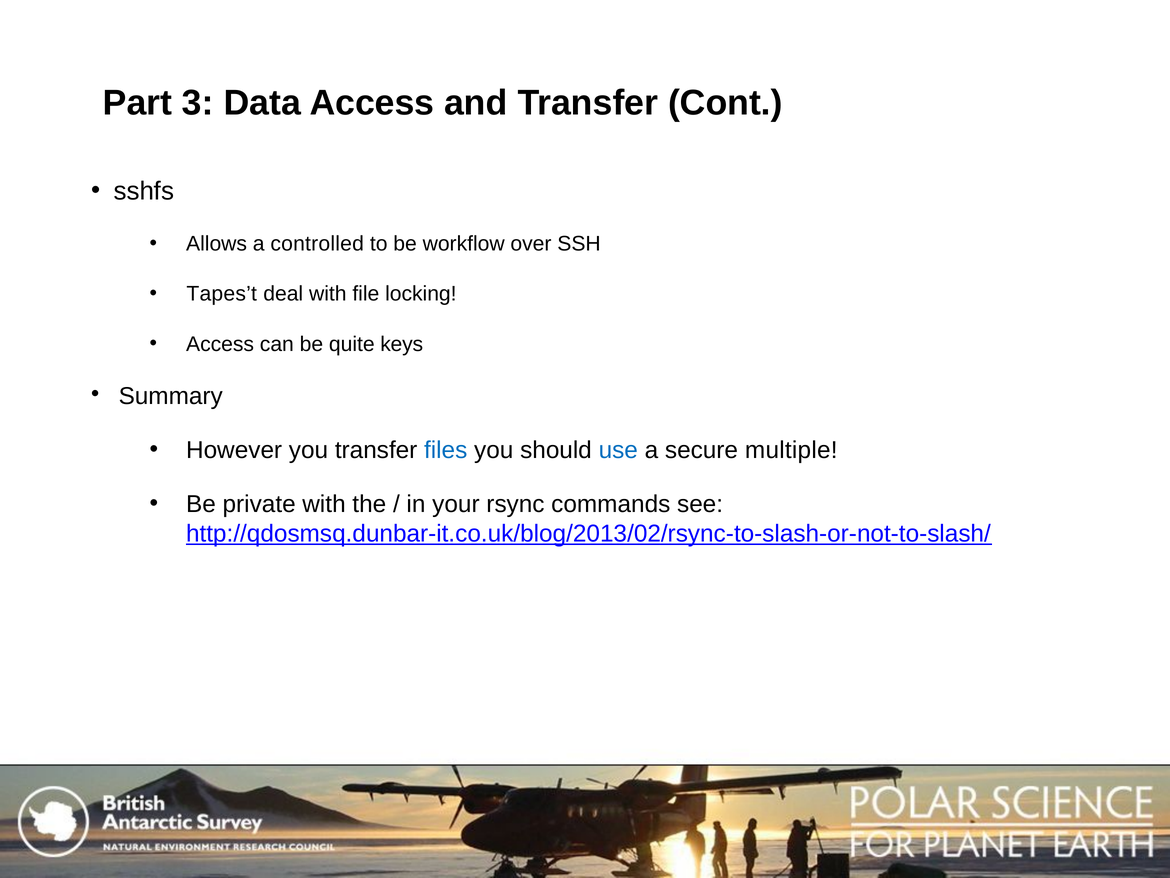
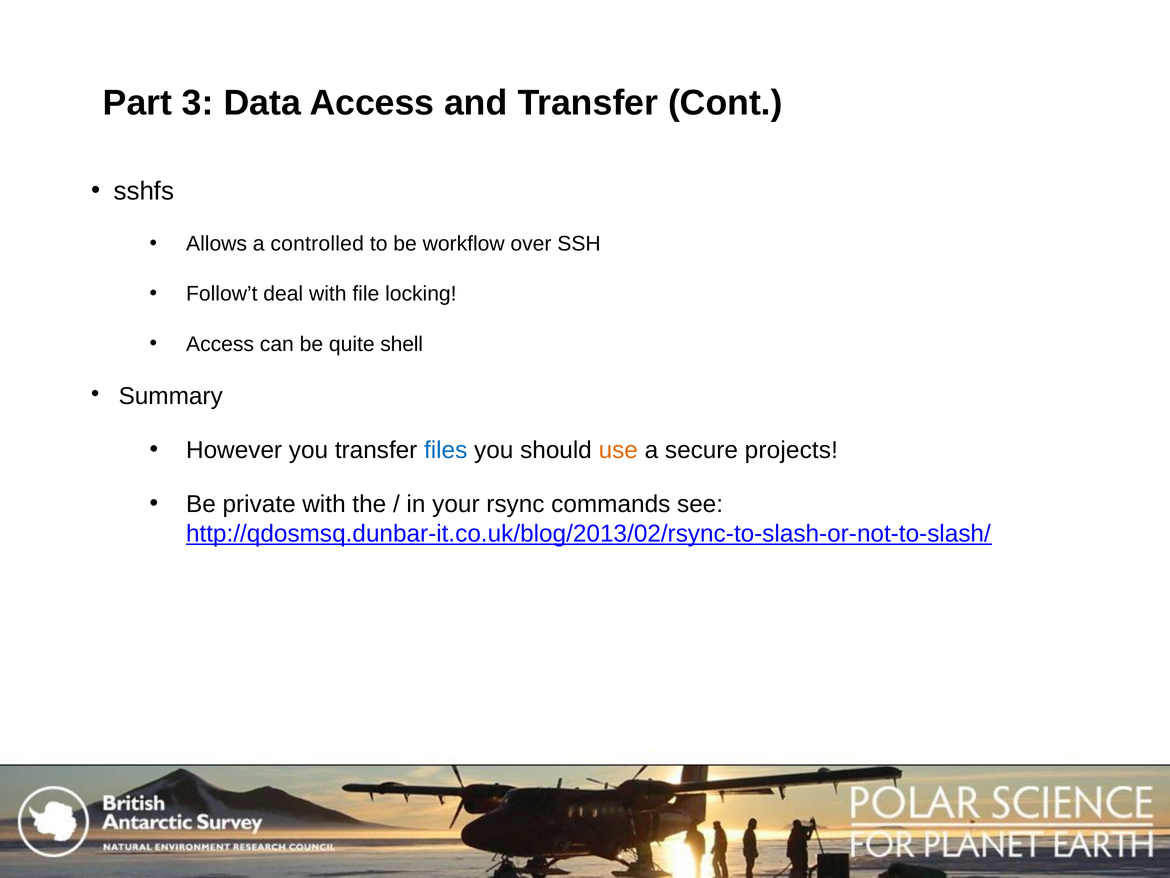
Tapes’t: Tapes’t -> Follow’t
keys: keys -> shell
use colour: blue -> orange
multiple: multiple -> projects
